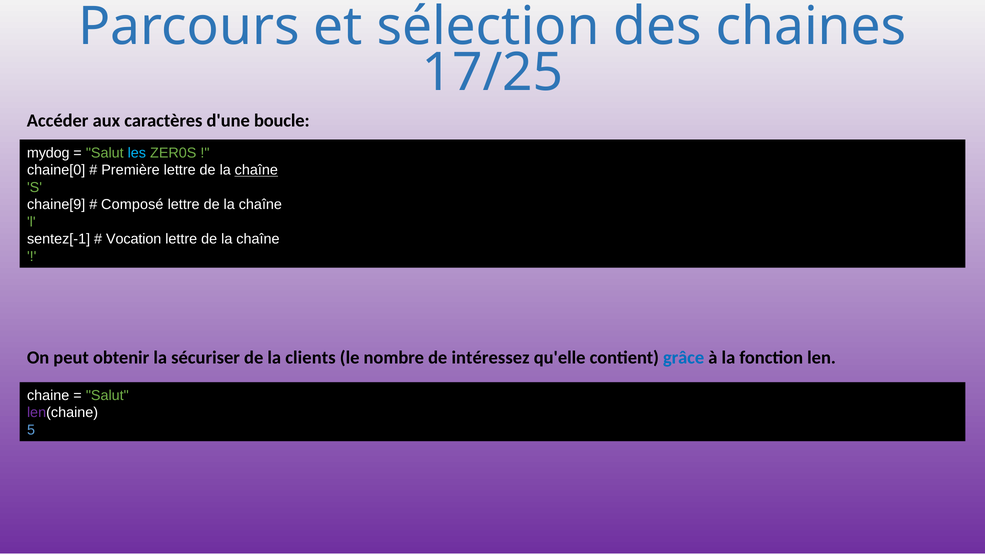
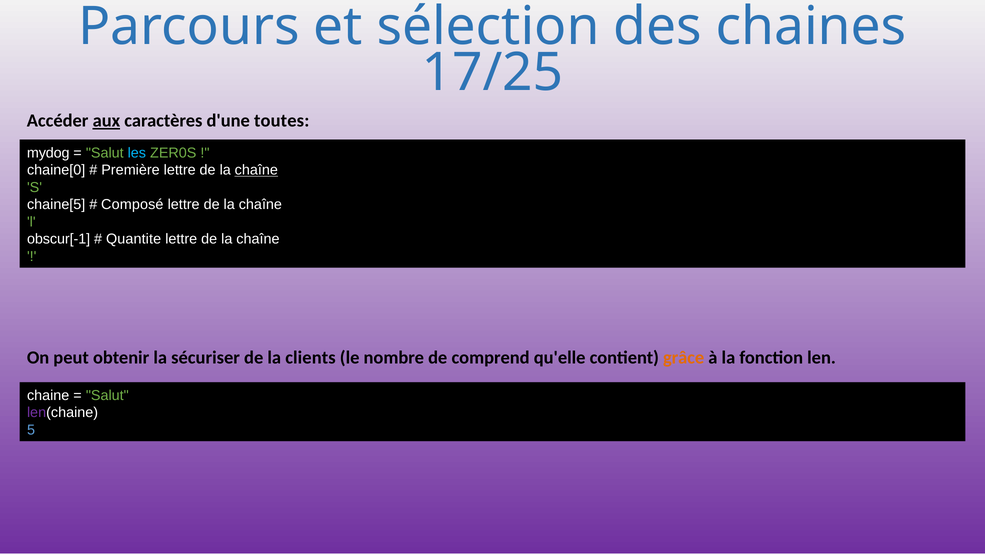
aux underline: none -> present
boucle: boucle -> toutes
chaine[9: chaine[9 -> chaine[5
sentez[-1: sentez[-1 -> obscur[-1
Vocation: Vocation -> Quantite
intéressez: intéressez -> comprend
grâce colour: blue -> orange
